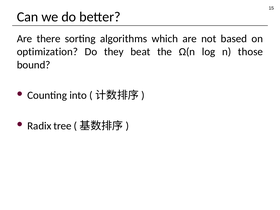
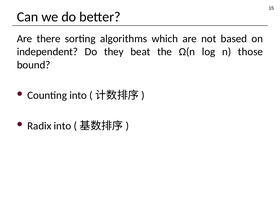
optimization: optimization -> independent
Radix tree: tree -> into
